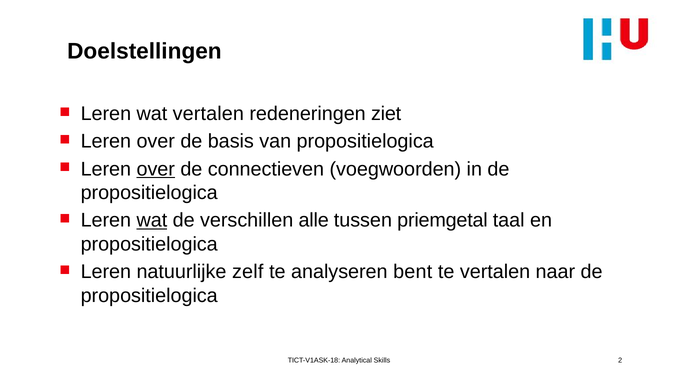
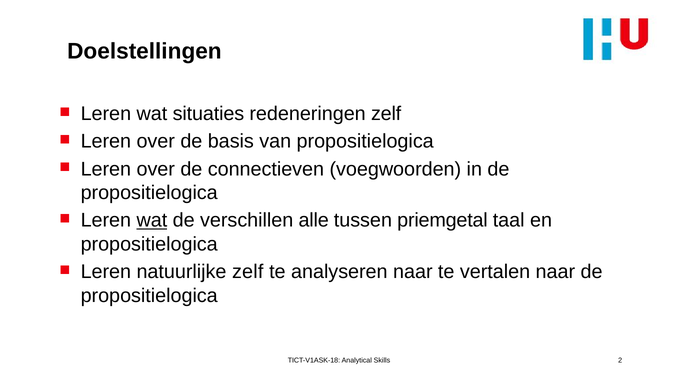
wat vertalen: vertalen -> situaties
redeneringen ziet: ziet -> zelf
over at (156, 169) underline: present -> none
analyseren bent: bent -> naar
